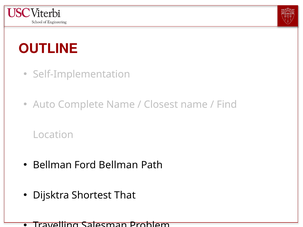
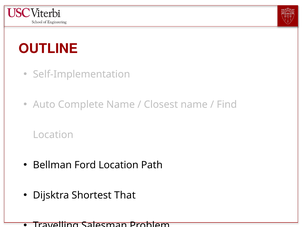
Ford Bellman: Bellman -> Location
